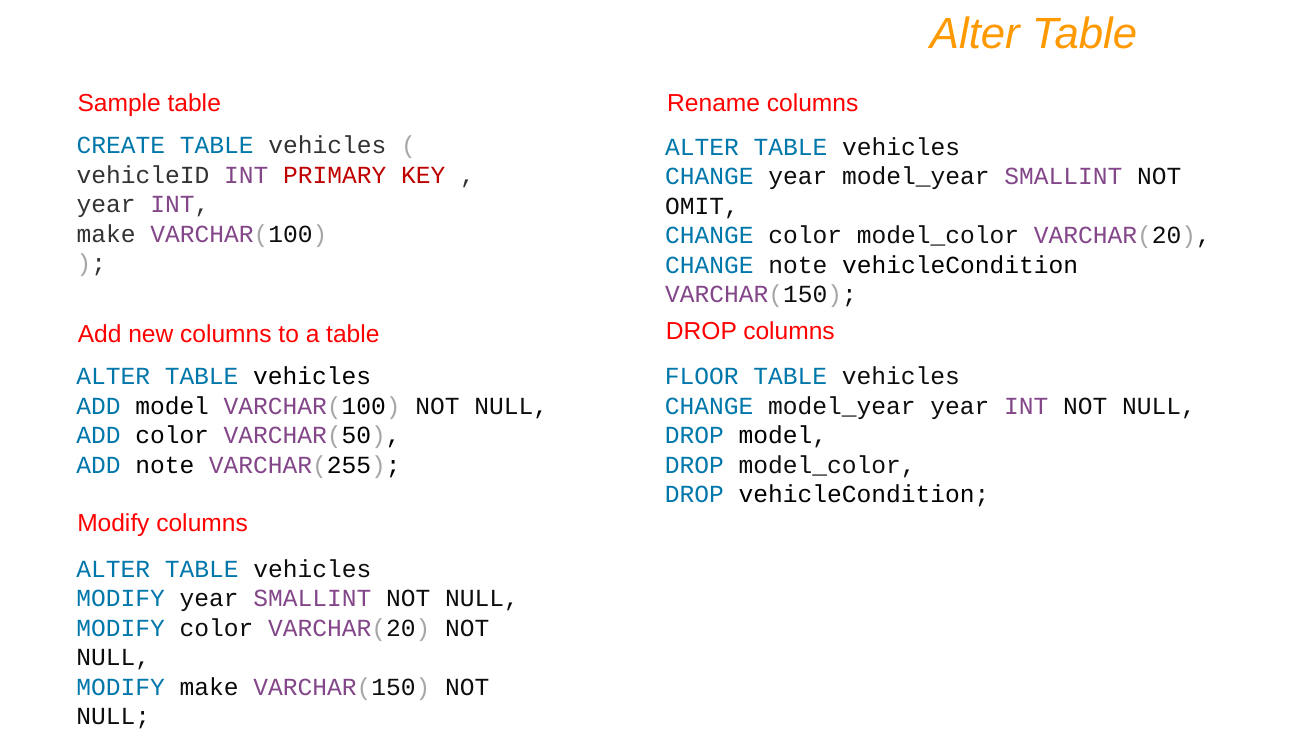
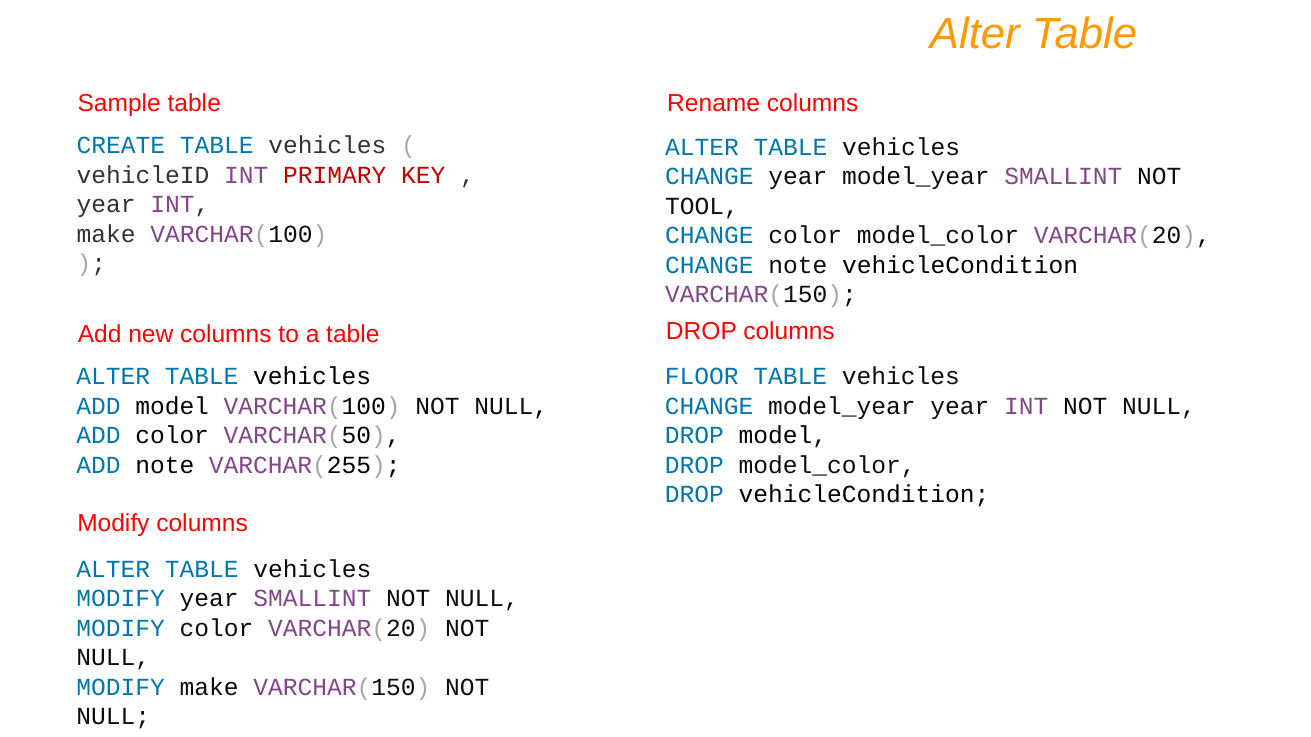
OMIT: OMIT -> TOOL
